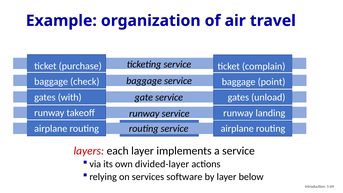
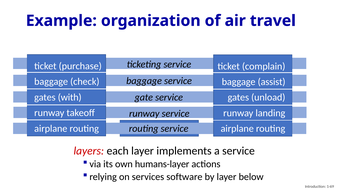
point: point -> assist
divided-layer: divided-layer -> humans-layer
